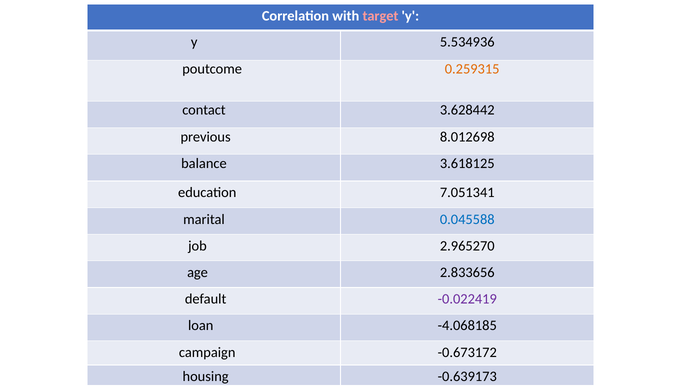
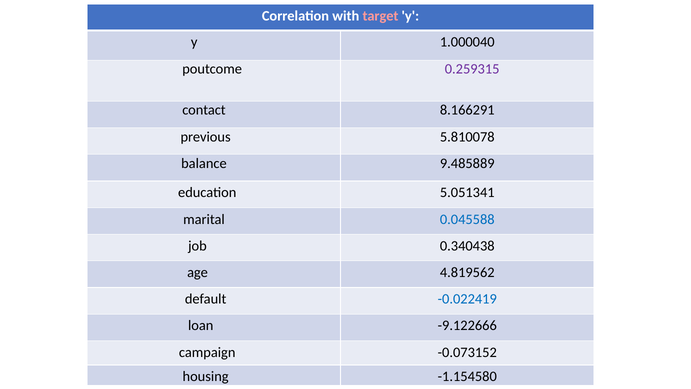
5.534936: 5.534936 -> 1.000040
0.259315 colour: orange -> purple
3.628442: 3.628442 -> 8.166291
8.012698: 8.012698 -> 5.810078
3.618125: 3.618125 -> 9.485889
7.051341: 7.051341 -> 5.051341
2.965270: 2.965270 -> 0.340438
2.833656: 2.833656 -> 4.819562
-0.022419 colour: purple -> blue
-4.068185: -4.068185 -> -9.122666
-0.673172: -0.673172 -> -0.073152
-0.639173: -0.639173 -> -1.154580
